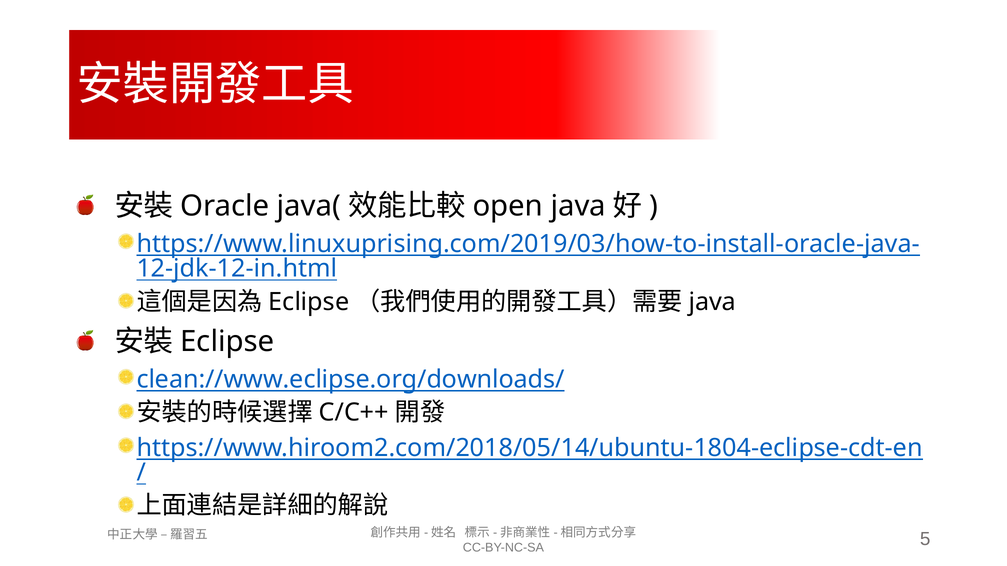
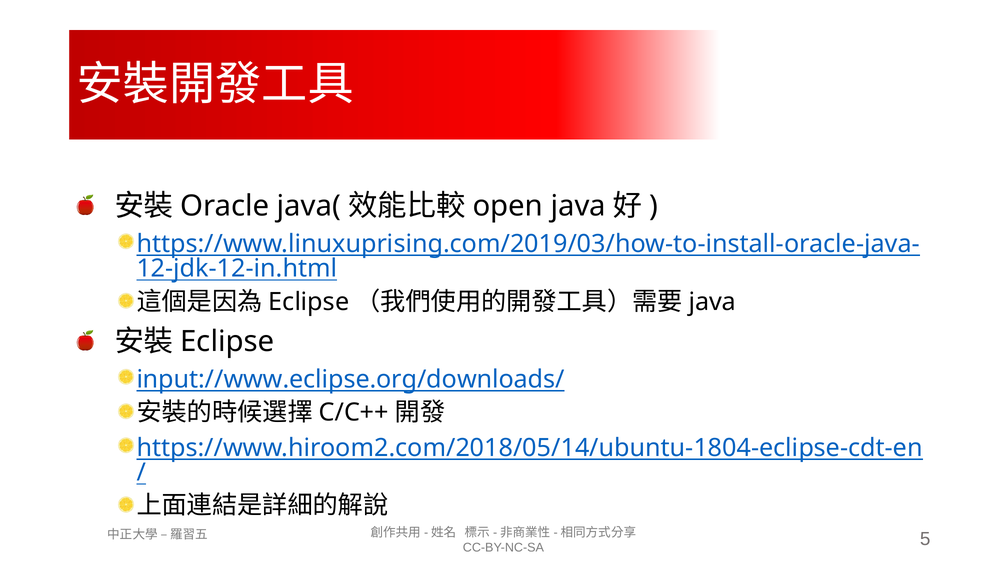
clean://www.eclipse.org/downloads/: clean://www.eclipse.org/downloads/ -> input://www.eclipse.org/downloads/
